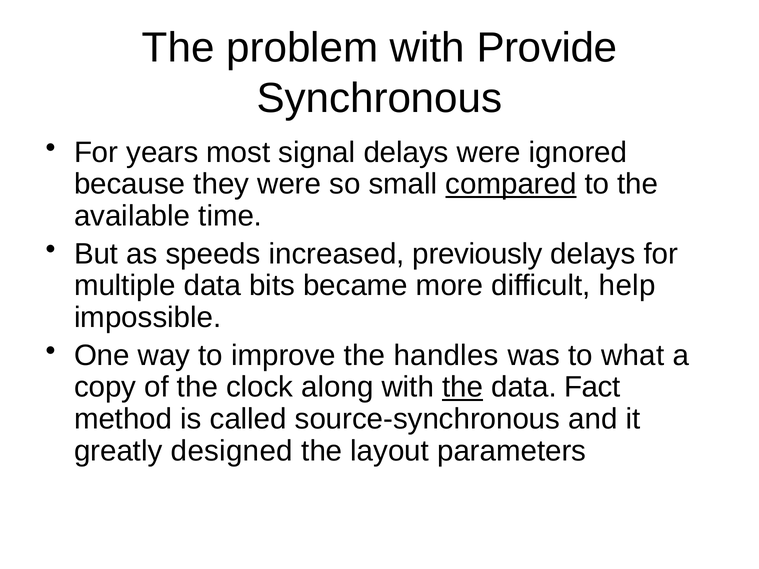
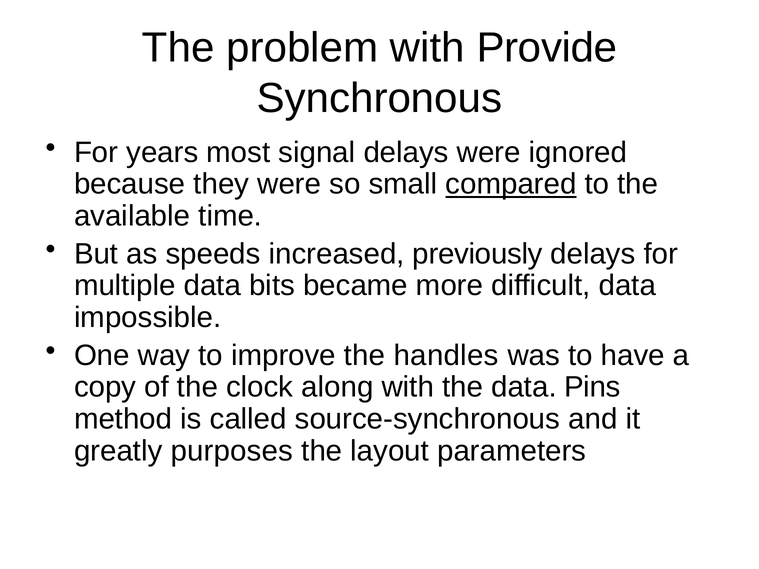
difficult help: help -> data
what: what -> have
the at (463, 387) underline: present -> none
Fact: Fact -> Pins
designed: designed -> purposes
